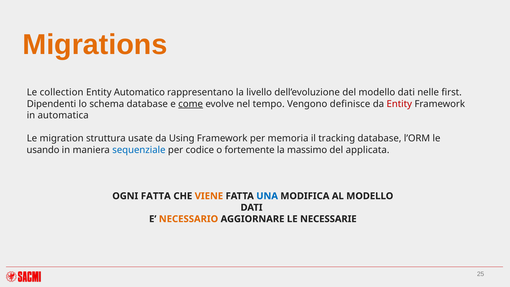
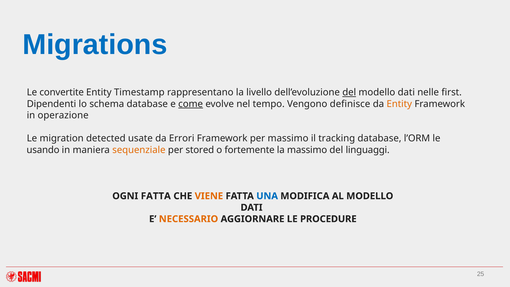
Migrations colour: orange -> blue
collection: collection -> convertite
Automatico: Automatico -> Timestamp
del at (349, 92) underline: none -> present
Entity at (399, 104) colour: red -> orange
automatica: automatica -> operazione
struttura: struttura -> detected
Using: Using -> Errori
per memoria: memoria -> massimo
sequenziale colour: blue -> orange
codice: codice -> stored
applicata: applicata -> linguaggi
NECESSARIE: NECESSARIE -> PROCEDURE
